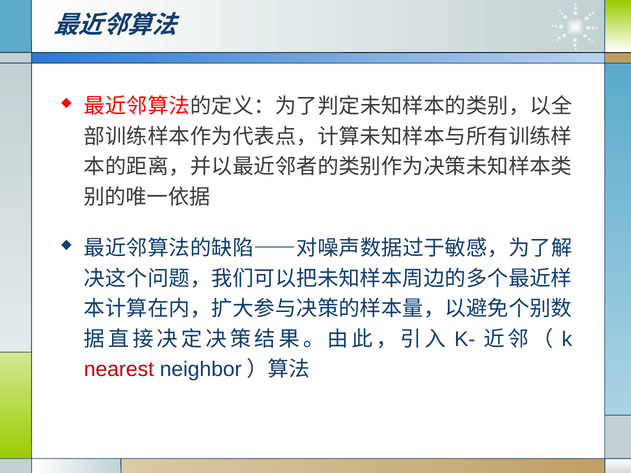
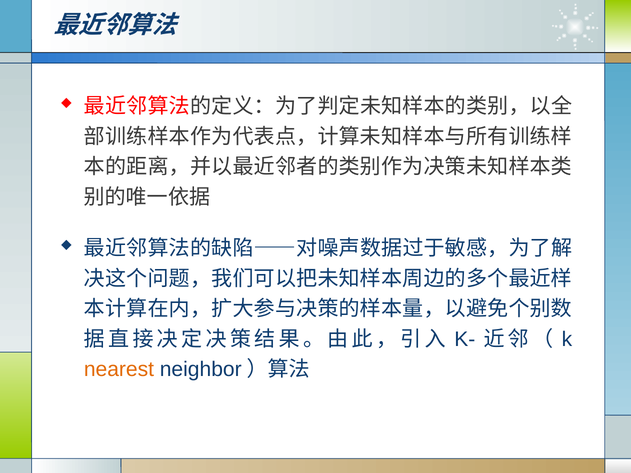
nearest colour: red -> orange
